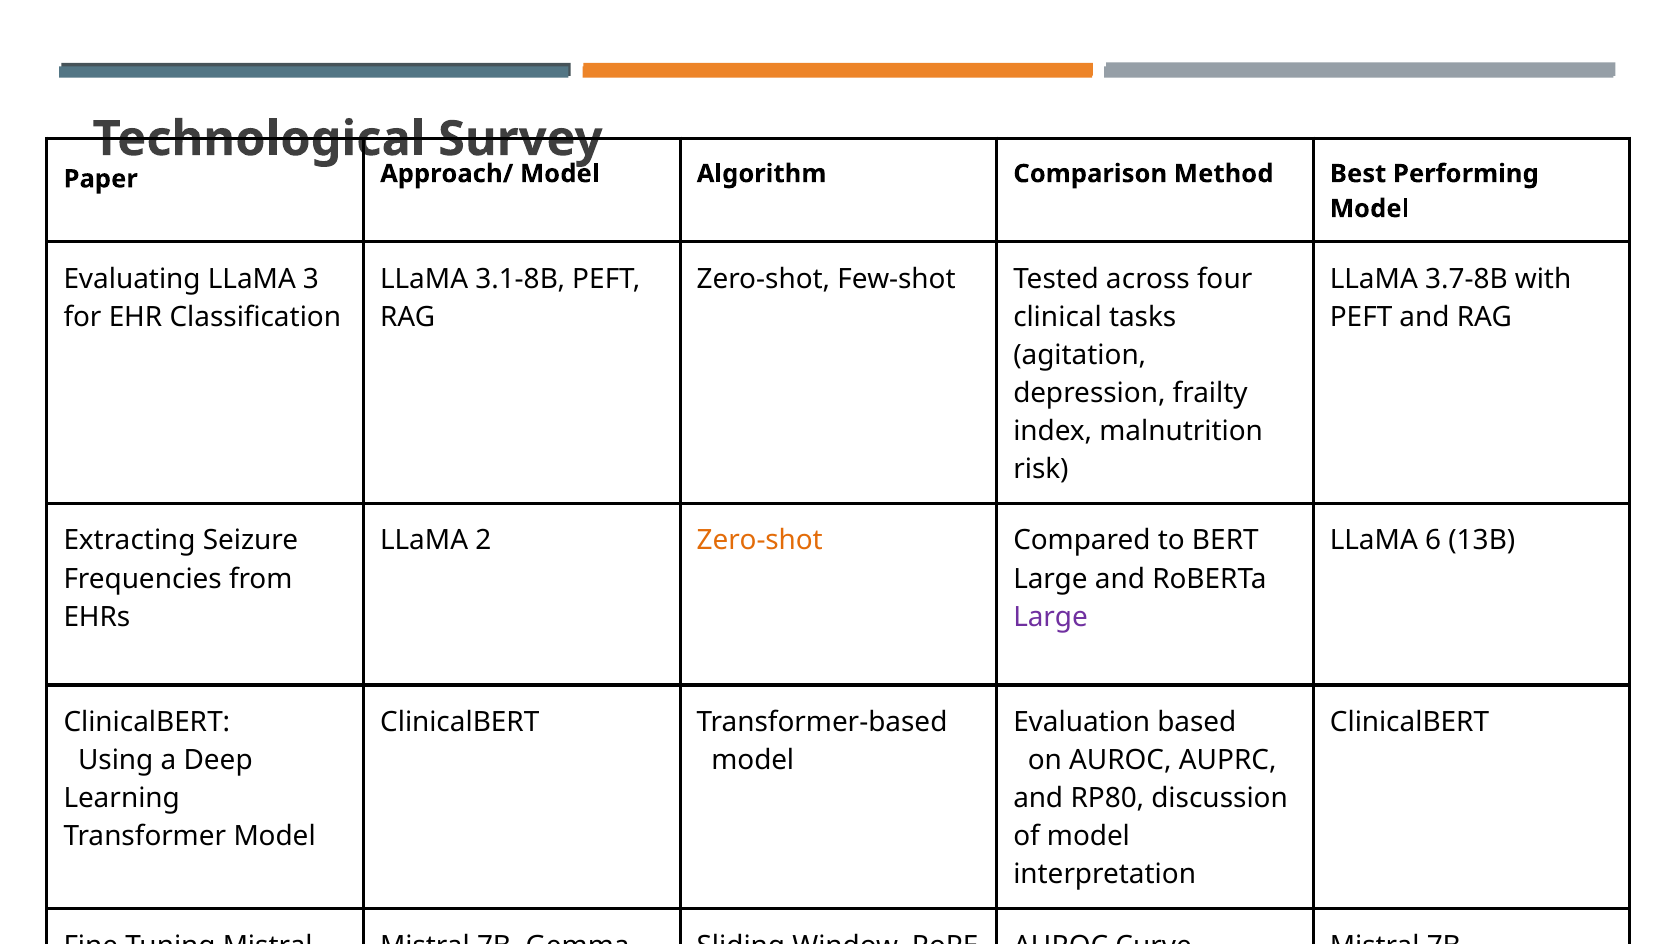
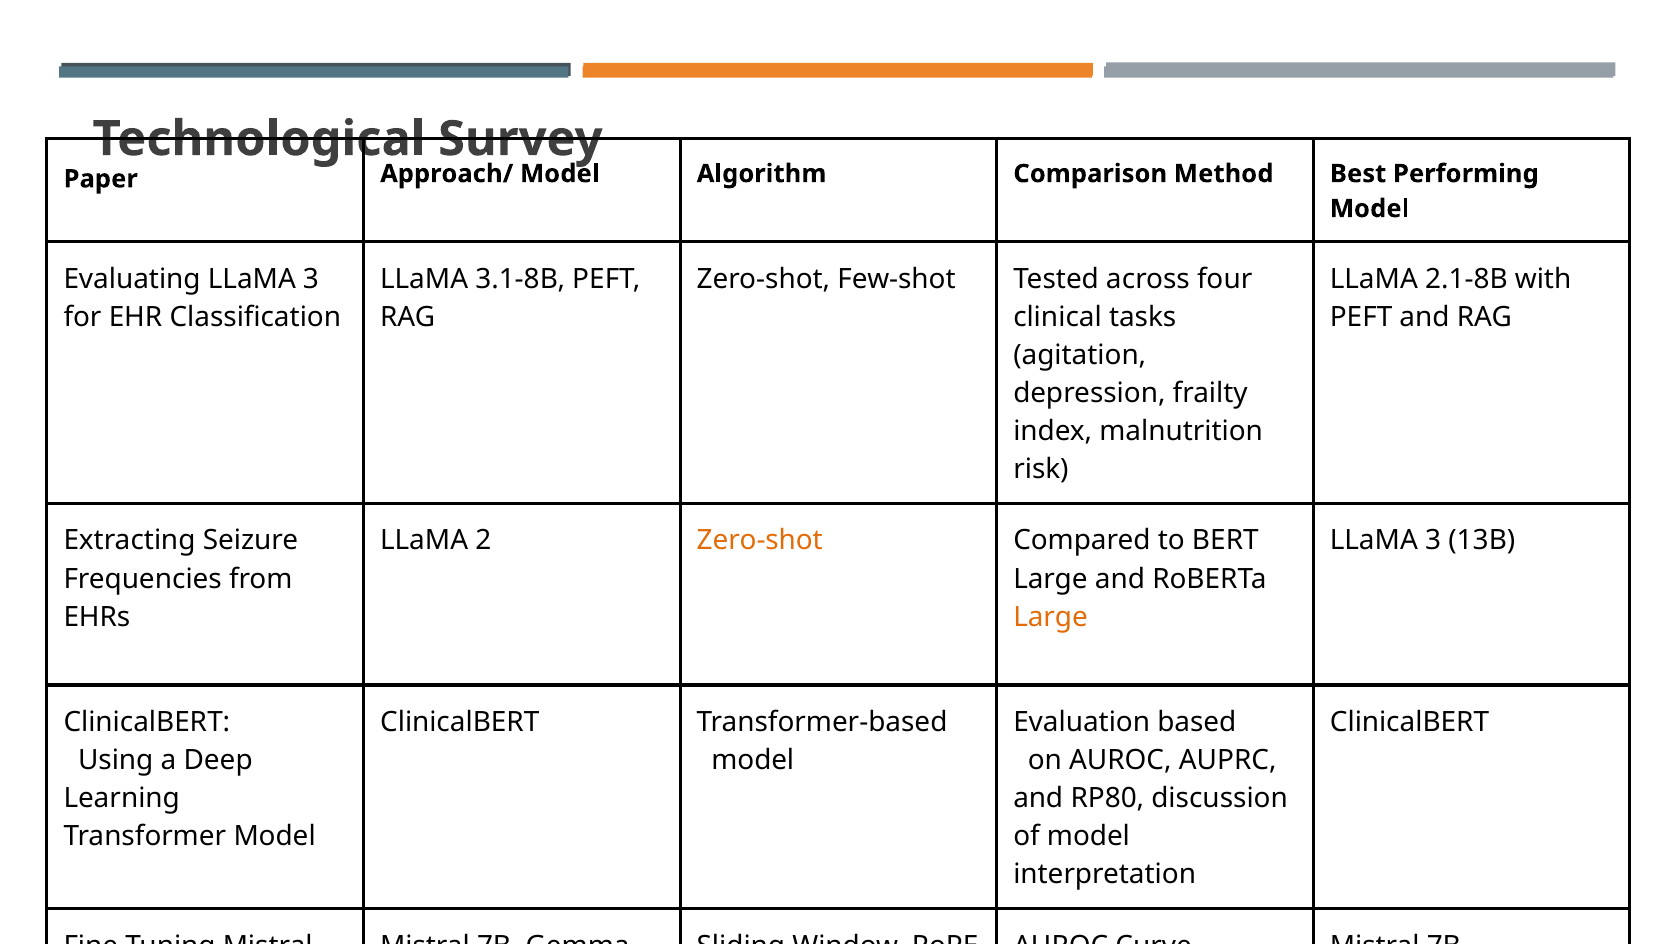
3.7-8B: 3.7-8B -> 2.1-8B
6 at (1433, 540): 6 -> 3
Large at (1051, 616) colour: purple -> orange
